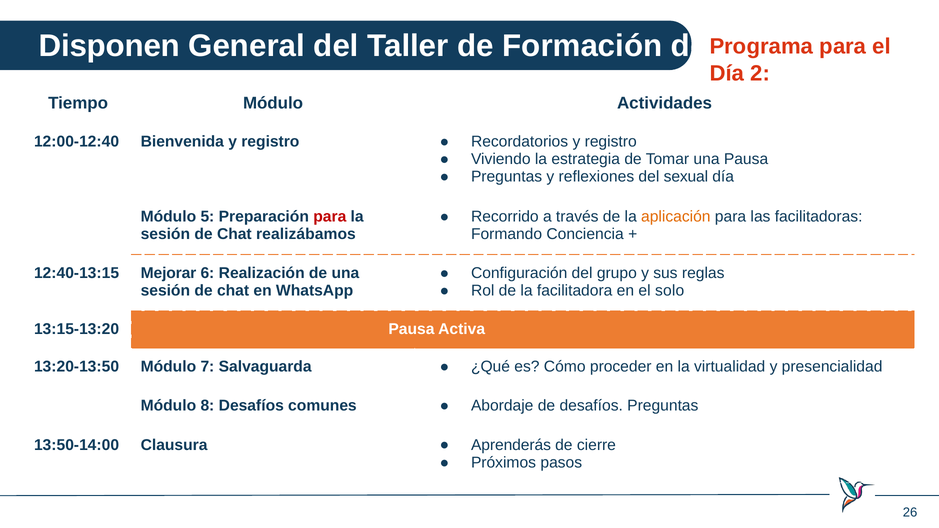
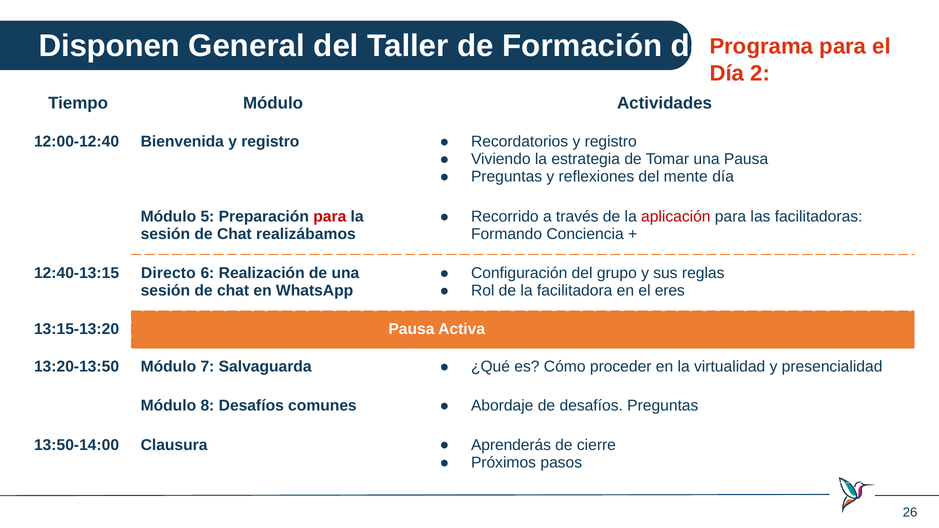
sexual: sexual -> mente
aplicación colour: orange -> red
Mejorar: Mejorar -> Directo
solo: solo -> eres
